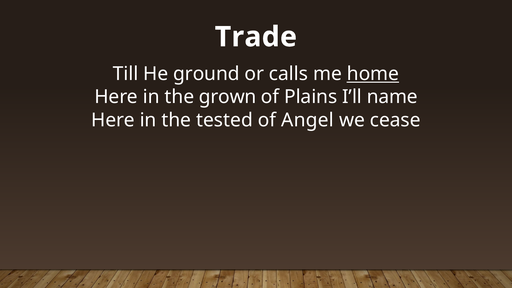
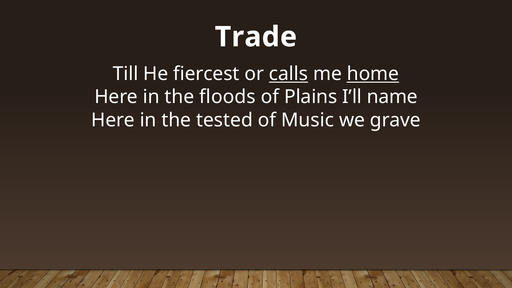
ground: ground -> fiercest
calls underline: none -> present
grown: grown -> floods
Angel: Angel -> Music
cease: cease -> grave
